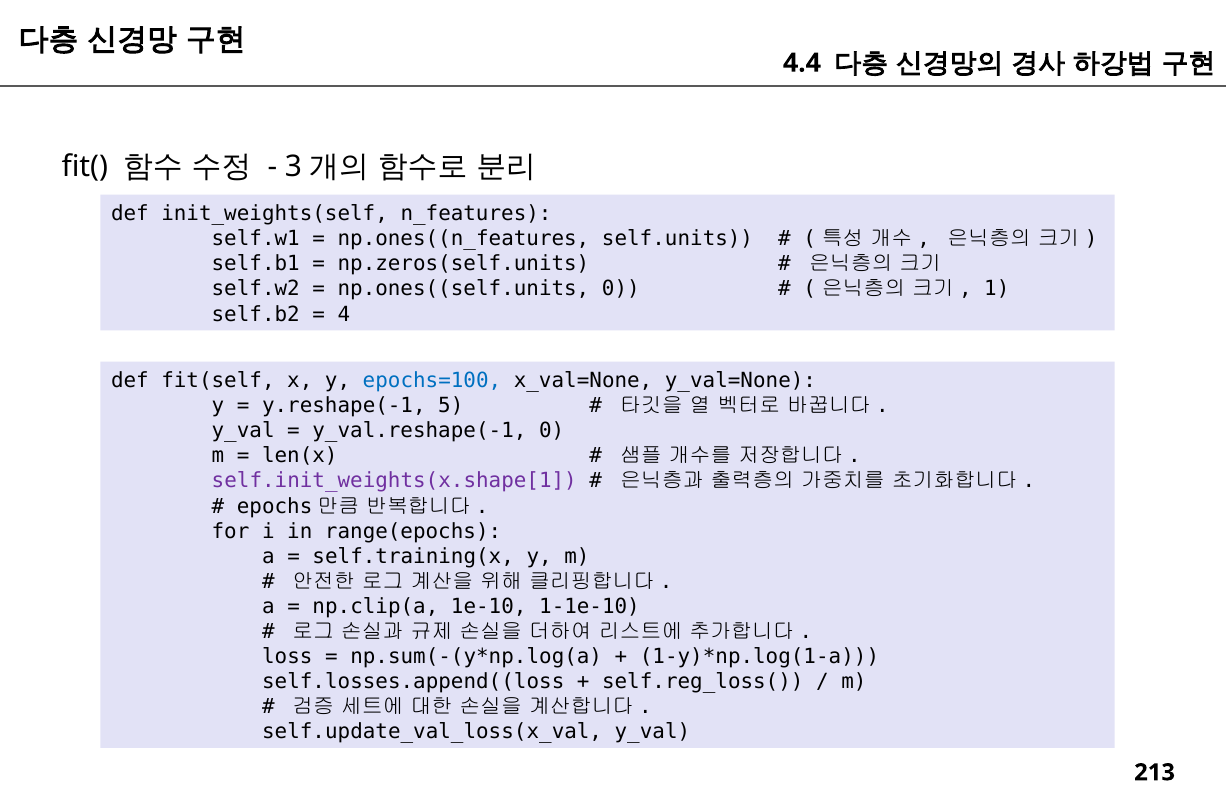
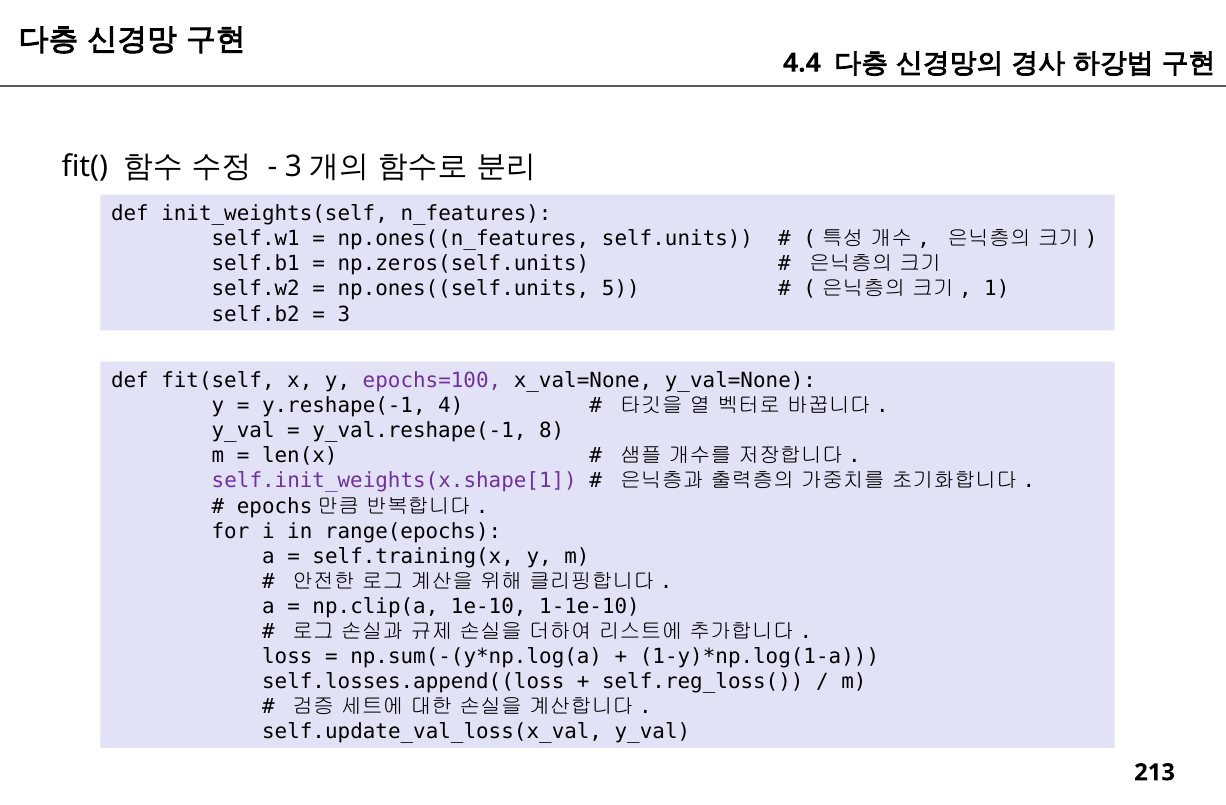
np.ones((self.units 0: 0 -> 5
4: 4 -> 3
epochs=100 colour: blue -> purple
5: 5 -> 4
y_val.reshape(-1 0: 0 -> 8
